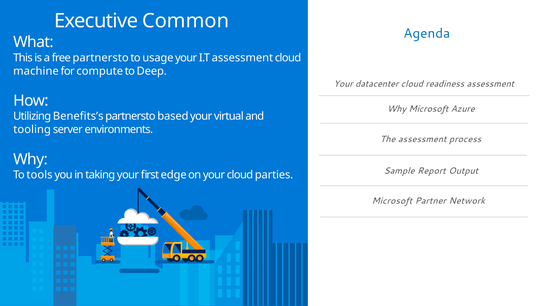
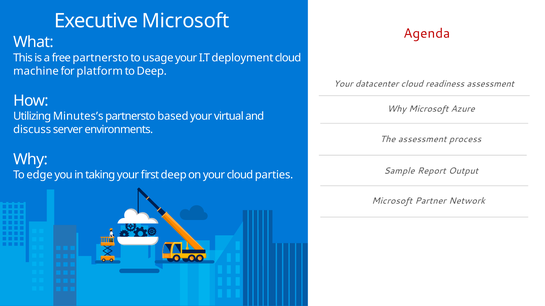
Executive Common: Common -> Microsoft
Agenda colour: blue -> red
I.T assessment: assessment -> deployment
compute: compute -> platform
Benefits’s: Benefits’s -> Minutes’s
tooling: tooling -> discuss
tools: tools -> edge
first edge: edge -> deep
